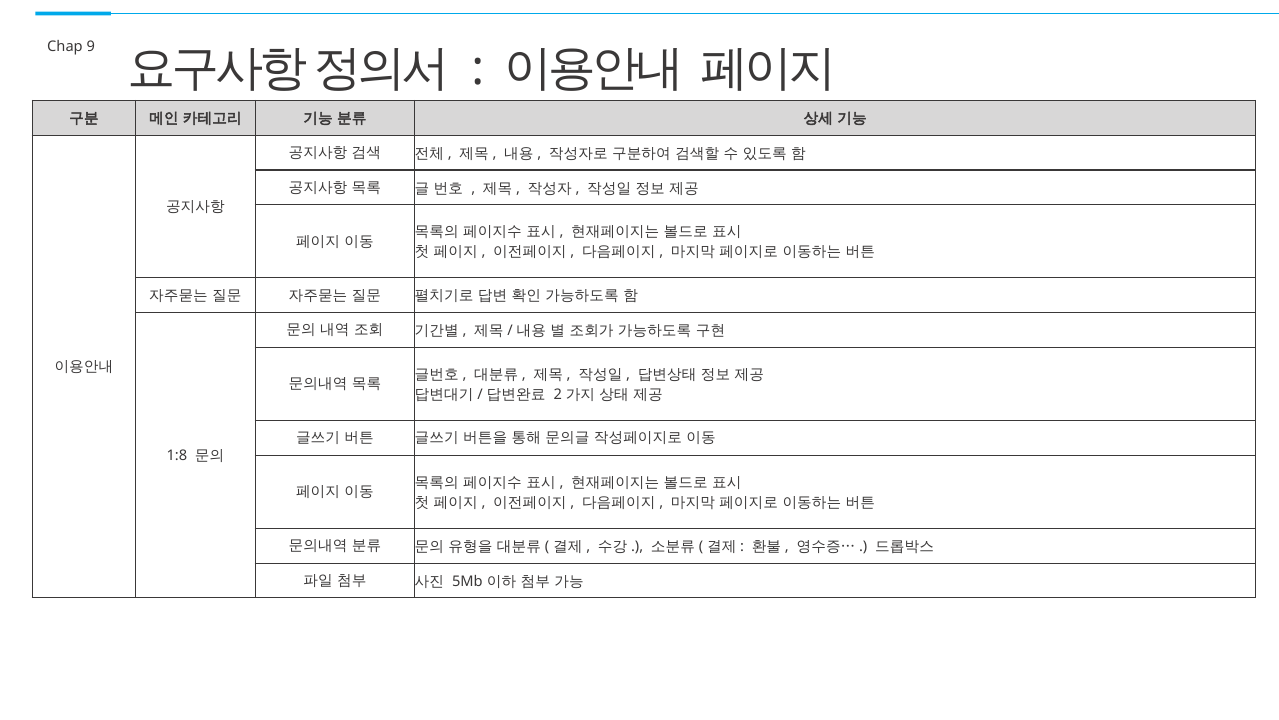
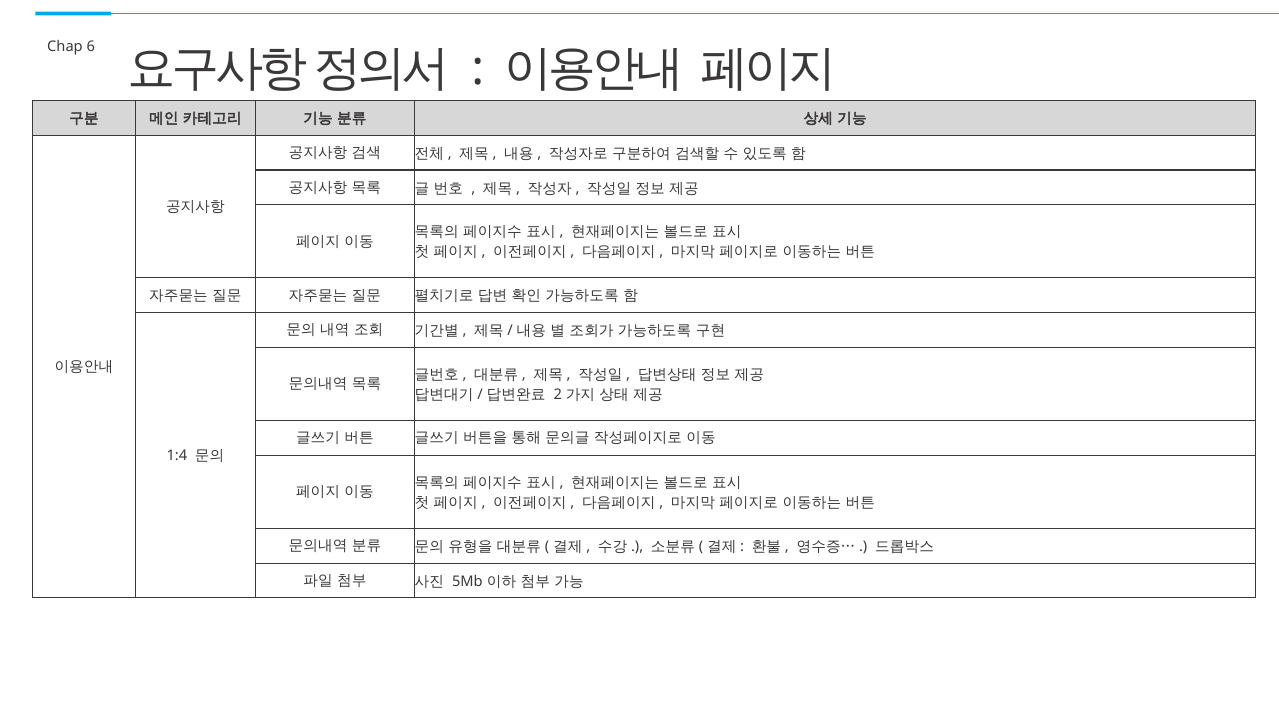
9: 9 -> 6
1:8: 1:8 -> 1:4
